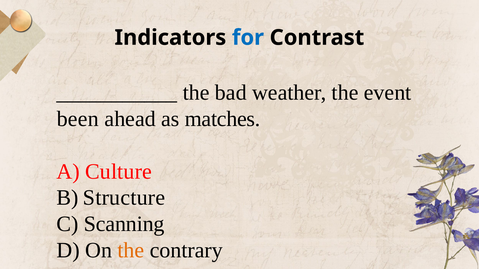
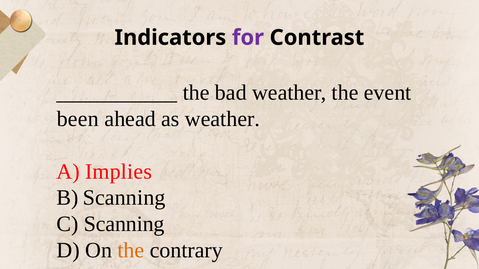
for colour: blue -> purple
as matches: matches -> weather
Culture: Culture -> Implies
B Structure: Structure -> Scanning
